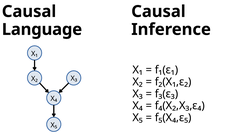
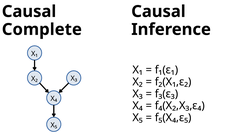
Language: Language -> Complete
